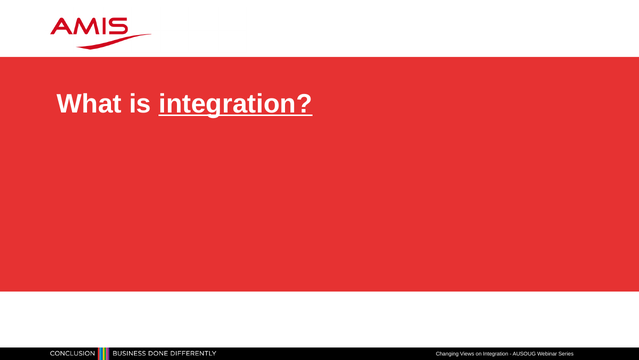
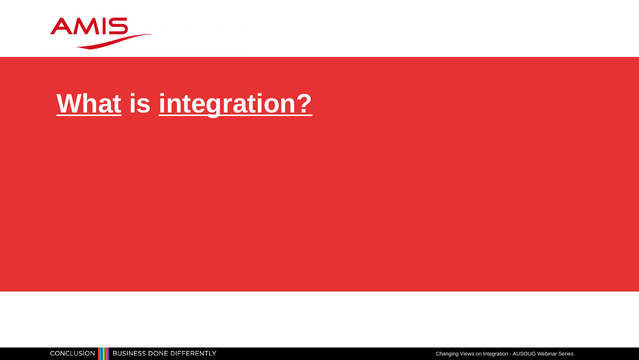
What underline: none -> present
